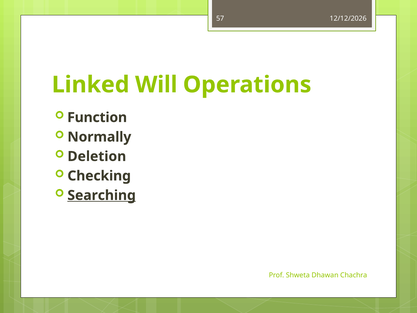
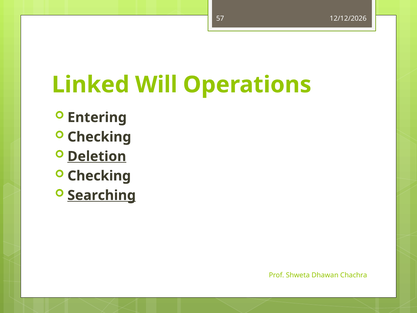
Function: Function -> Entering
Normally at (99, 137): Normally -> Checking
Deletion underline: none -> present
